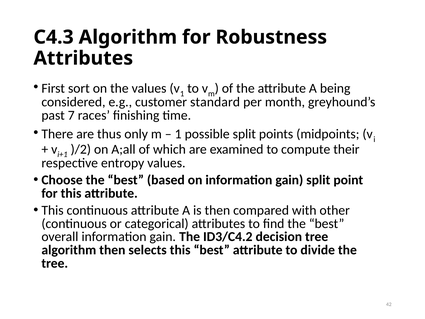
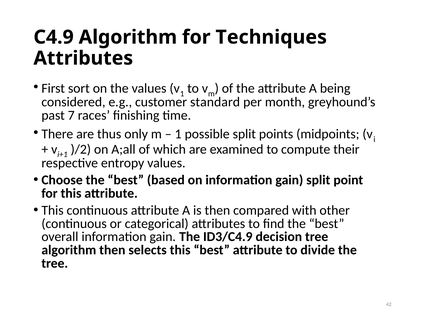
C4.3: C4.3 -> C4.9
Robustness: Robustness -> Techniques
ID3/C4.2: ID3/C4.2 -> ID3/C4.9
